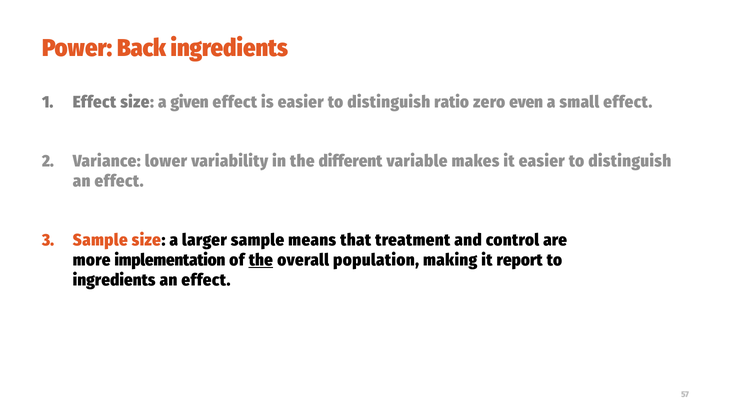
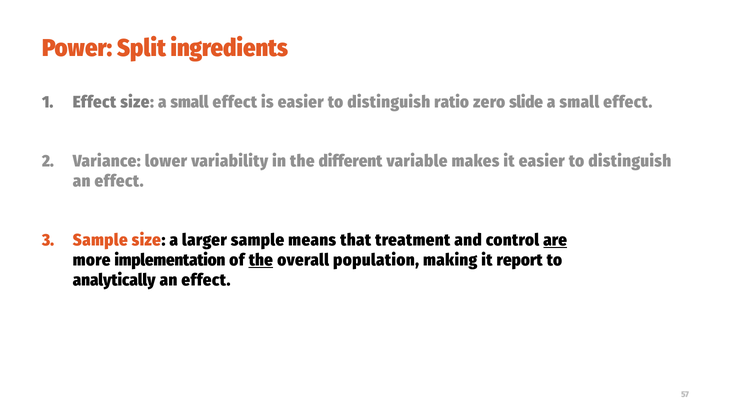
Back: Back -> Split
size a given: given -> small
even: even -> slide
are underline: none -> present
ingredients at (114, 280): ingredients -> analytically
